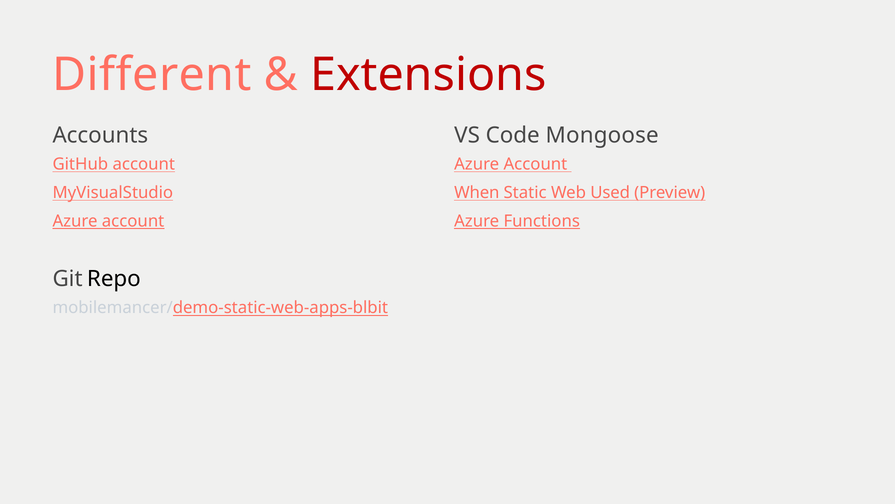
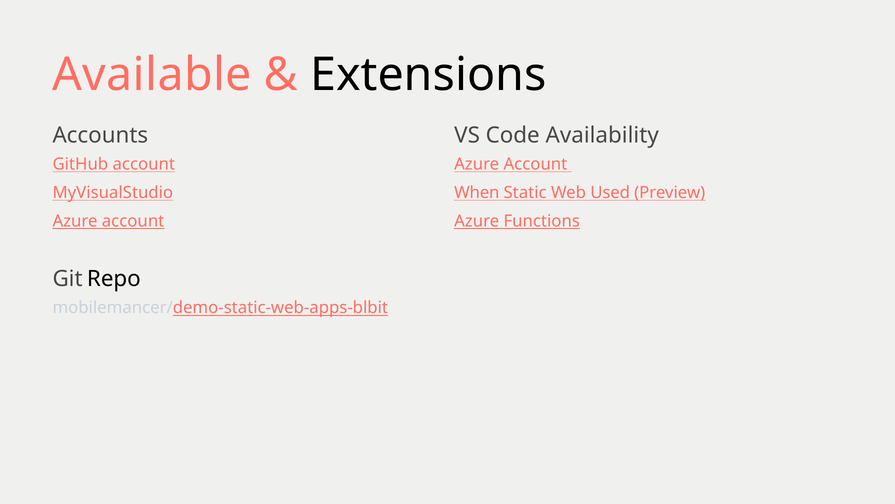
Different: Different -> Available
Extensions colour: red -> black
Mongoose: Mongoose -> Availability
